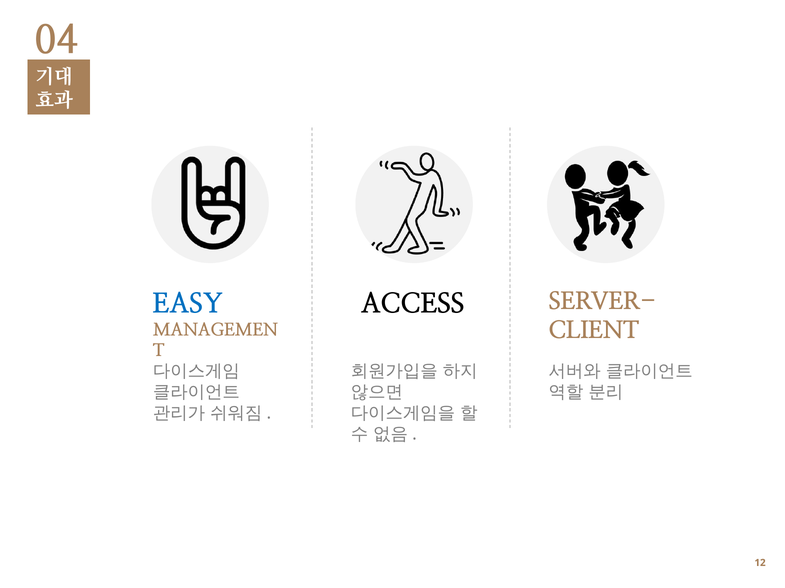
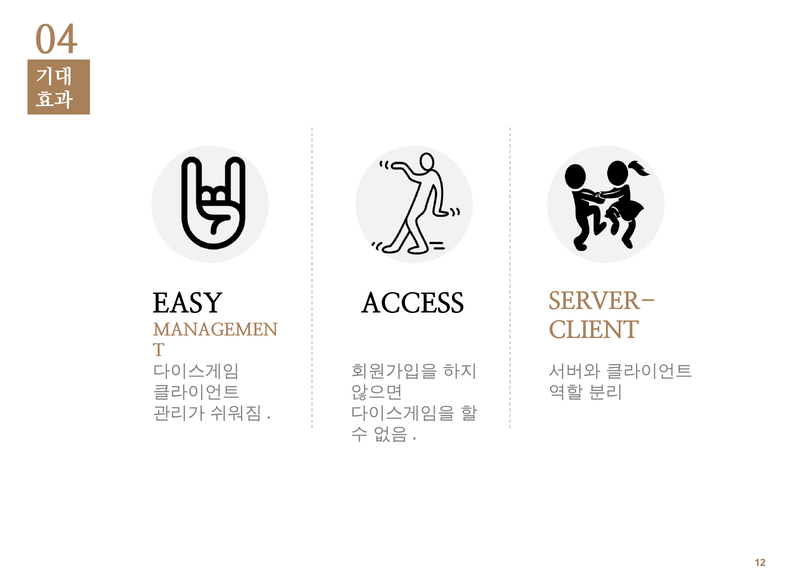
EASY colour: blue -> black
